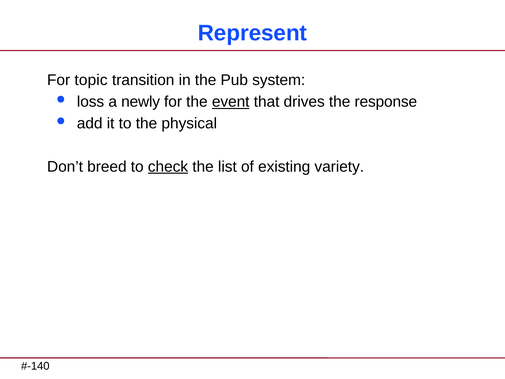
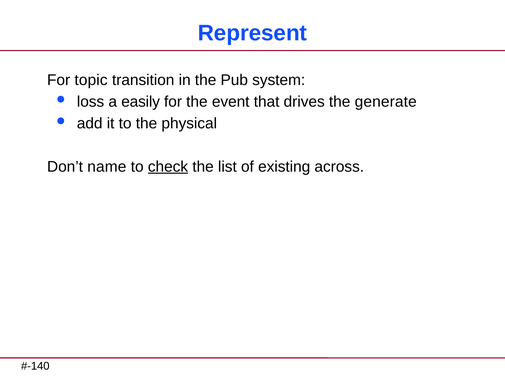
newly: newly -> easily
event underline: present -> none
response: response -> generate
breed: breed -> name
variety: variety -> across
